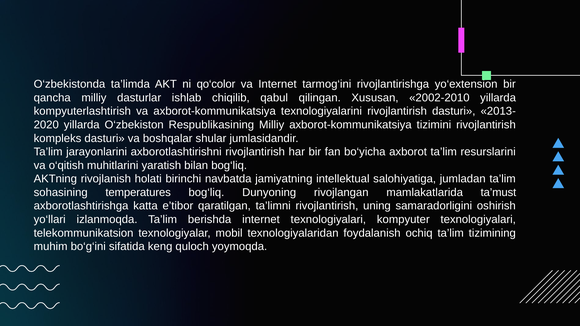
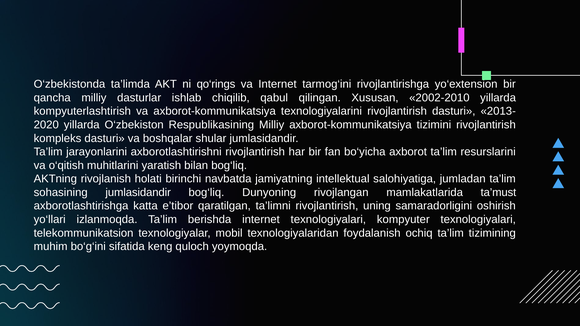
qo‘color: qo‘color -> qo‘rings
sohasining temperatures: temperatures -> jumlasidandir
